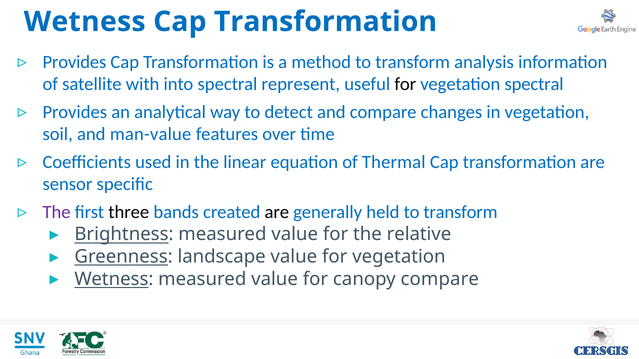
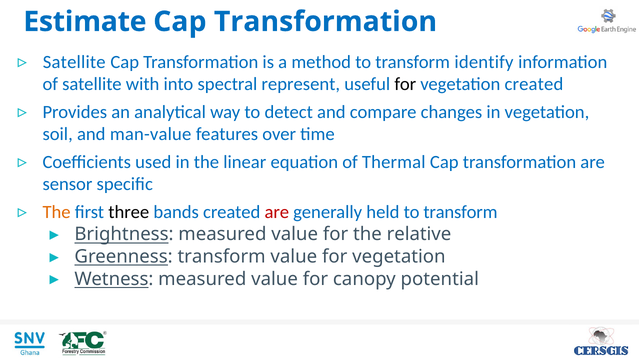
Wetness at (85, 22): Wetness -> Estimate
Provides at (74, 62): Provides -> Satellite
analysis: analysis -> identify
vegetation spectral: spectral -> created
The at (57, 212) colour: purple -> orange
are at (277, 212) colour: black -> red
Greenness landscape: landscape -> transform
canopy compare: compare -> potential
